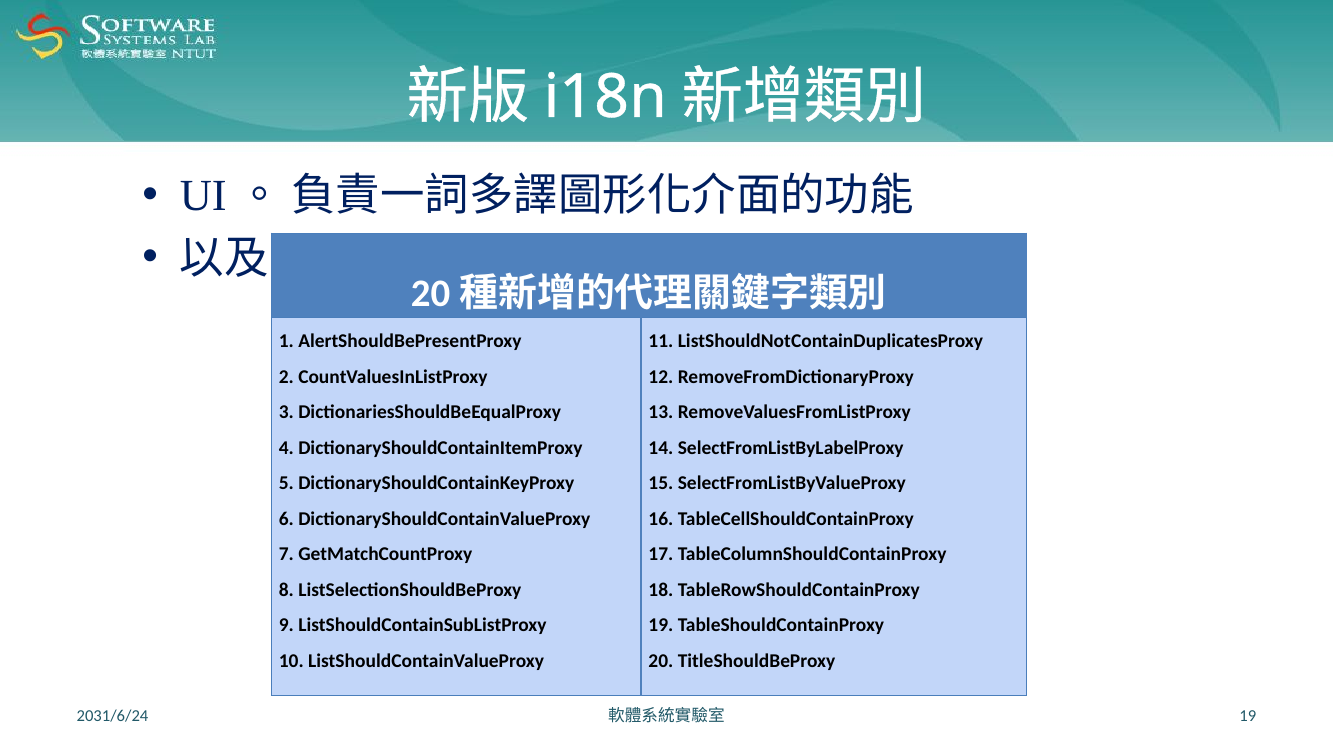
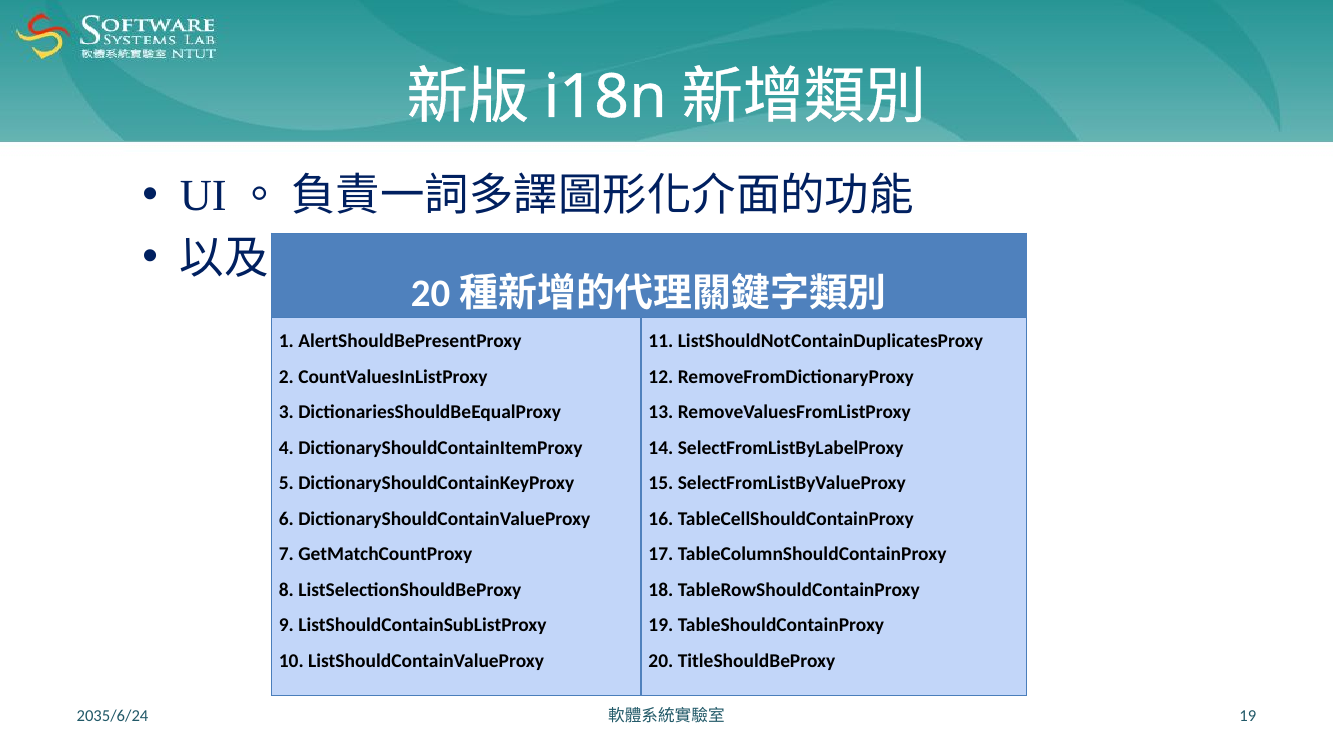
2031/6/24: 2031/6/24 -> 2035/6/24
